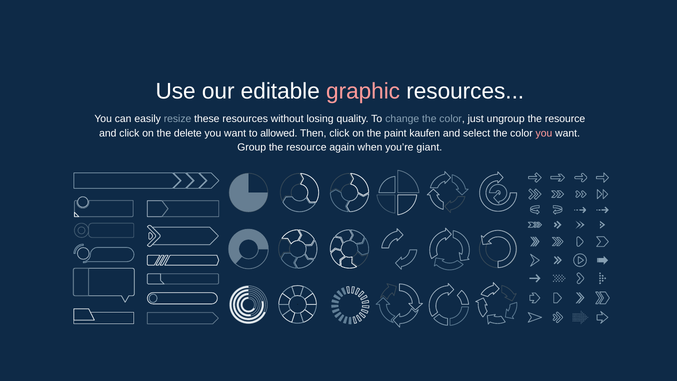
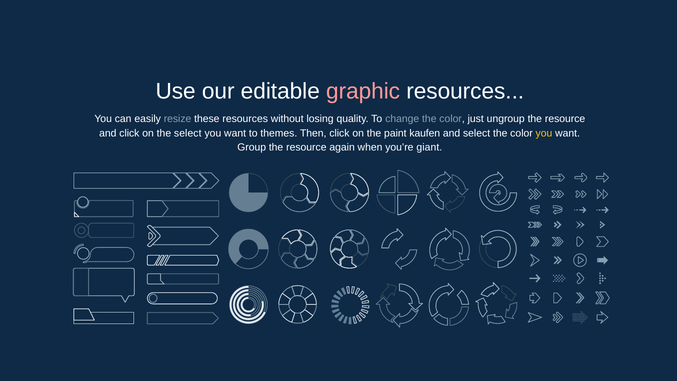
the delete: delete -> select
allowed: allowed -> themes
you at (544, 133) colour: pink -> yellow
